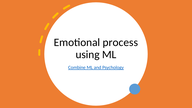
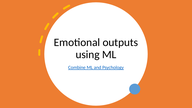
process: process -> outputs
